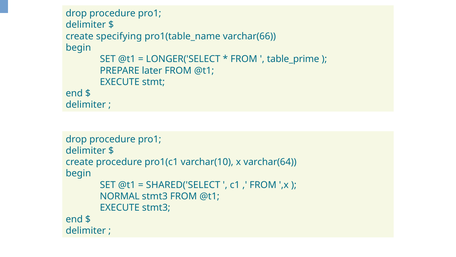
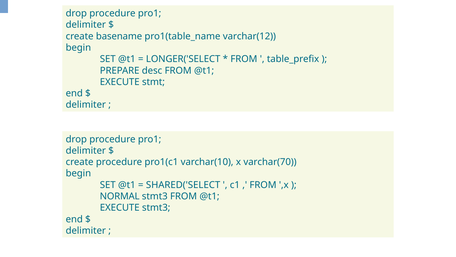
specifying: specifying -> basename
varchar(66: varchar(66 -> varchar(12
table_prime: table_prime -> table_prefix
later: later -> desc
varchar(64: varchar(64 -> varchar(70
